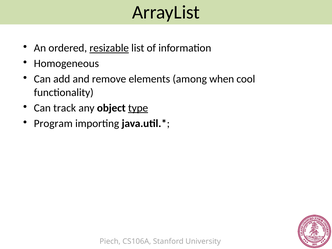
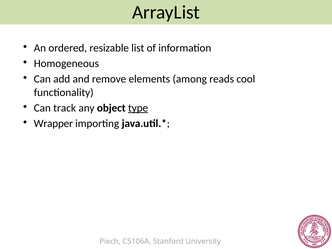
resizable underline: present -> none
when: when -> reads
Program: Program -> Wrapper
